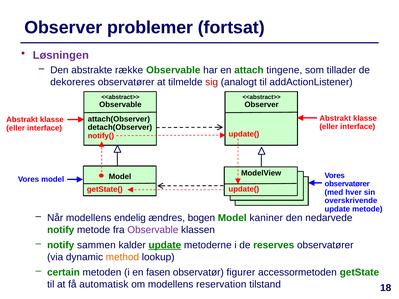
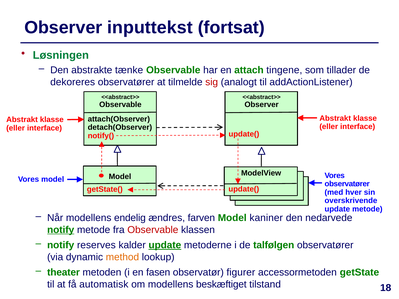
problemer: problemer -> inputtekst
Løsningen colour: purple -> green
række: række -> tænke
bogen: bogen -> farven
notify at (61, 230) underline: none -> present
Observable at (153, 230) colour: purple -> red
sammen: sammen -> reserves
reserves: reserves -> talfølgen
certain: certain -> theater
reservation: reservation -> beskæftiget
